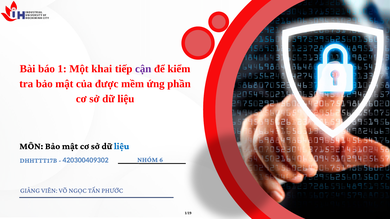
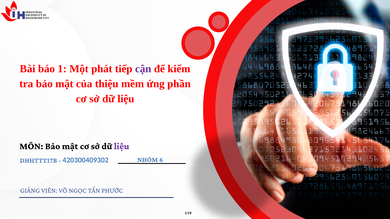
khai: khai -> phát
được: được -> thiệu
liệu at (122, 146) colour: blue -> purple
